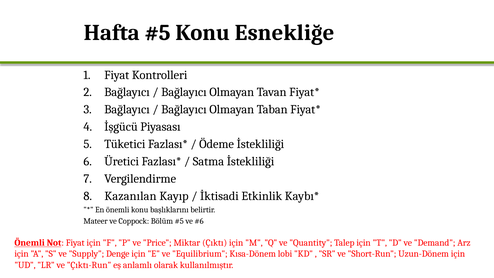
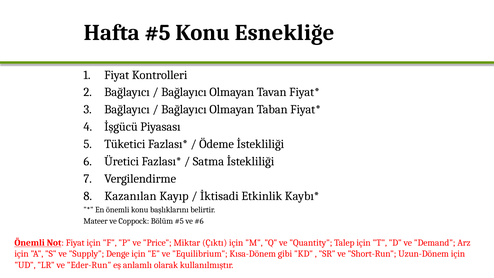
lobi: lobi -> gibi
Çıktı-Run: Çıktı-Run -> Eder-Run
